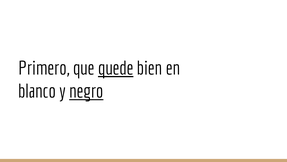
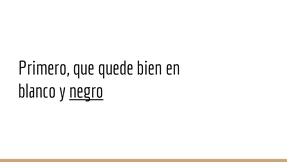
quede underline: present -> none
